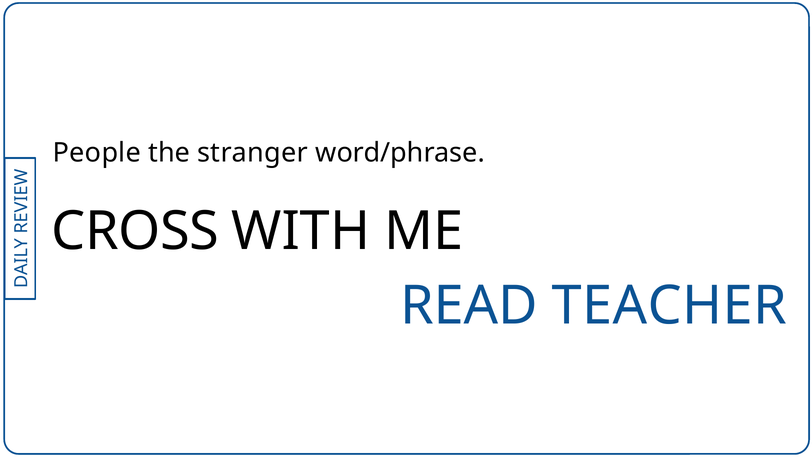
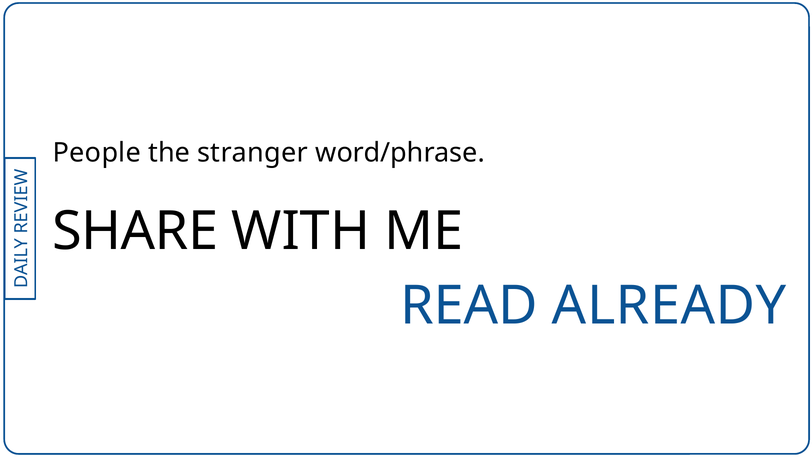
CROSS: CROSS -> SHARE
TEACHER: TEACHER -> ALREADY
